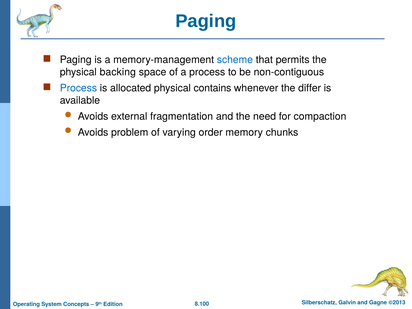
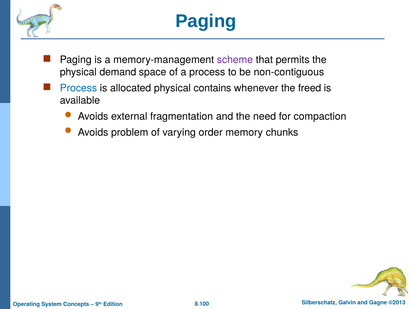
scheme colour: blue -> purple
backing: backing -> demand
differ: differ -> freed
